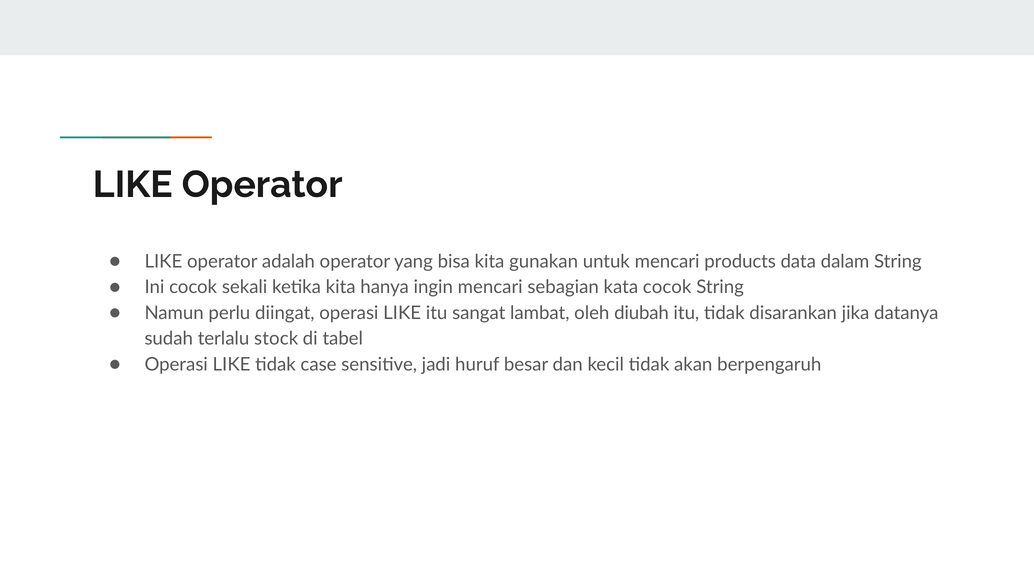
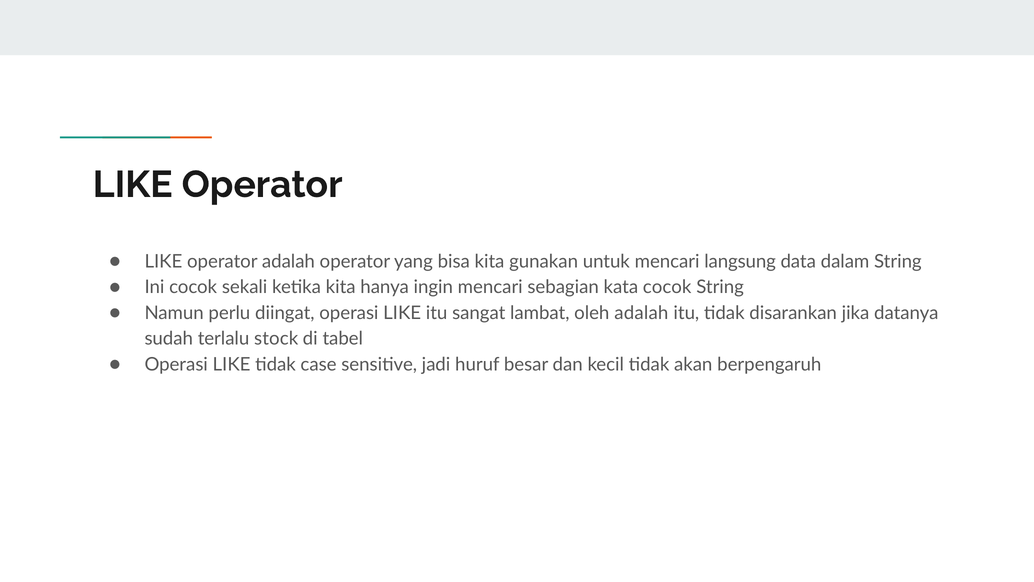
products: products -> langsung
oleh diubah: diubah -> adalah
